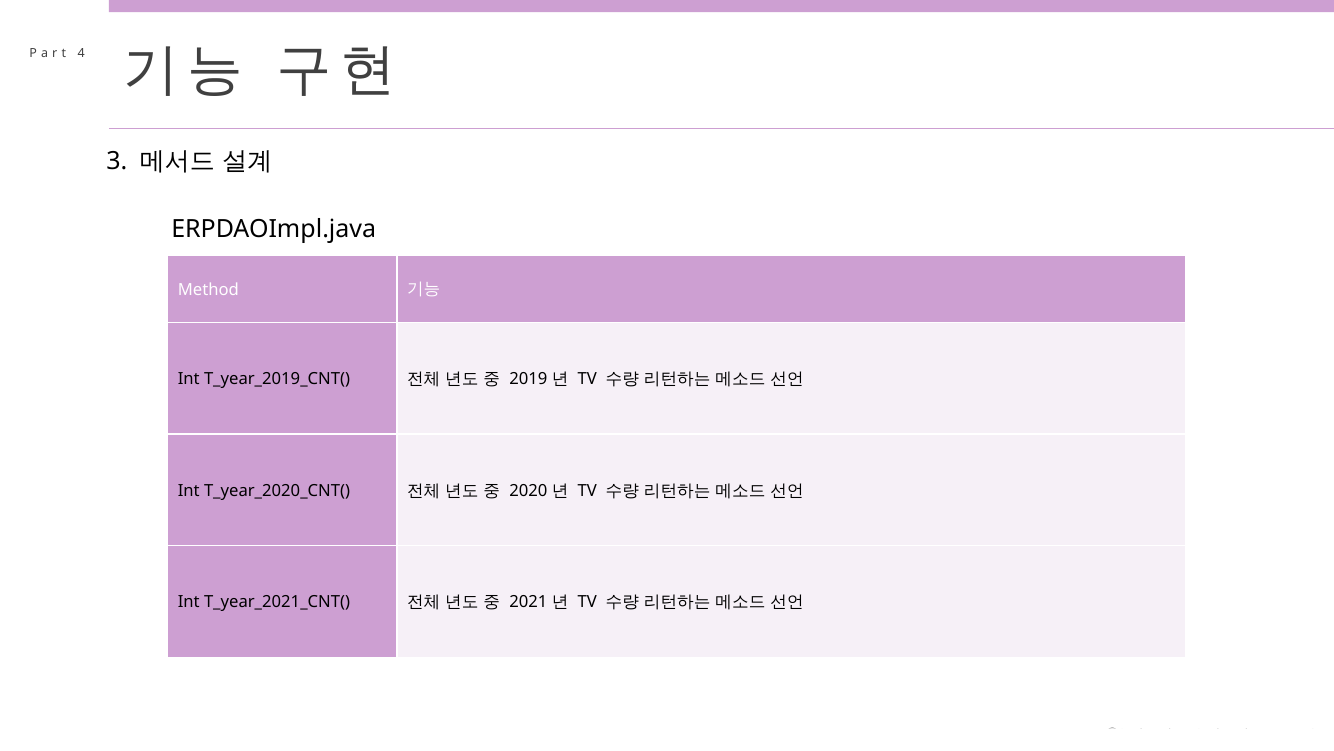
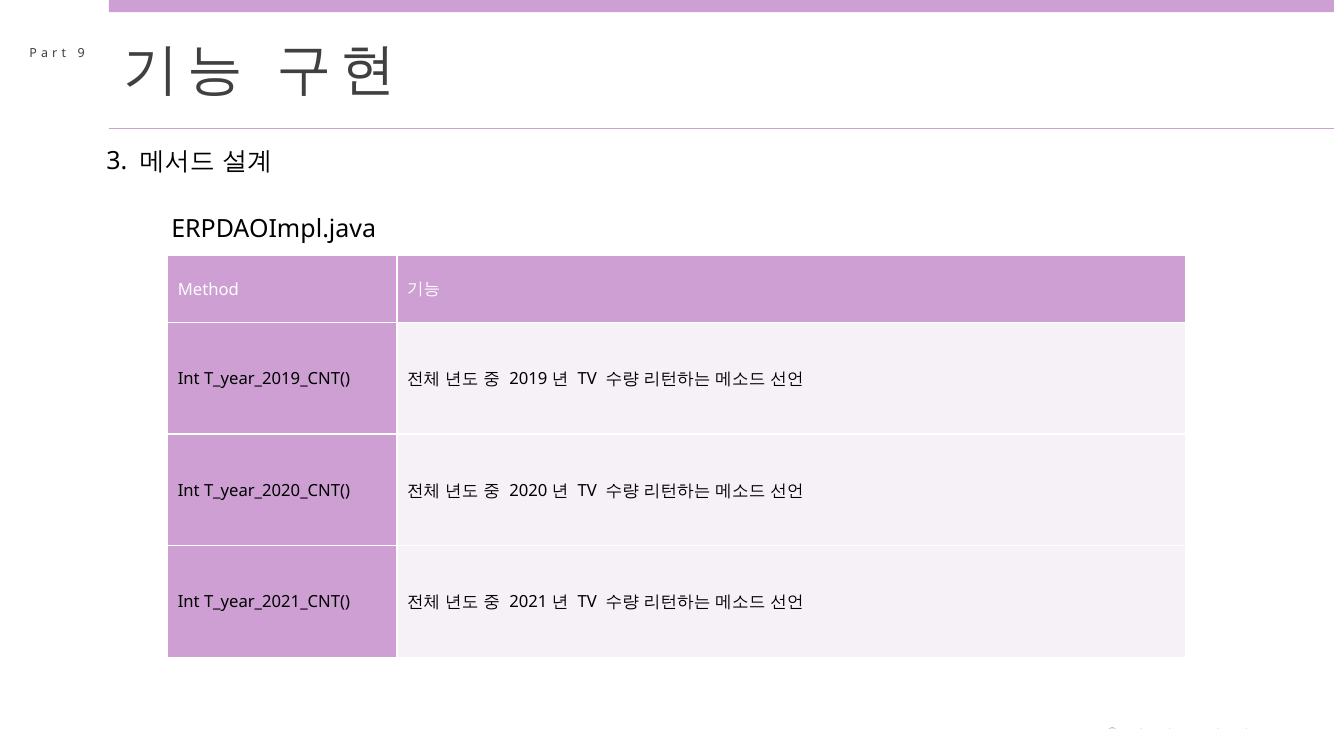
4: 4 -> 9
